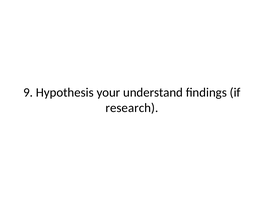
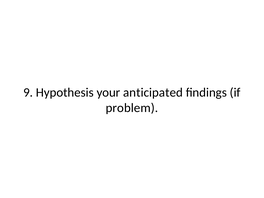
understand: understand -> anticipated
research: research -> problem
